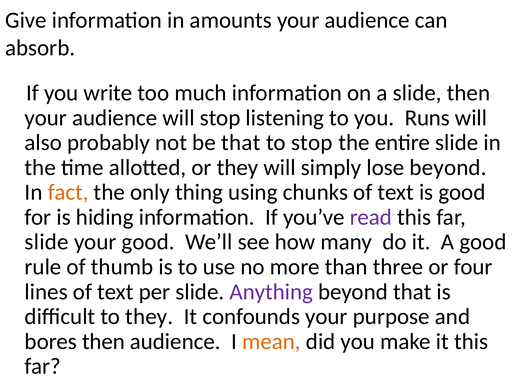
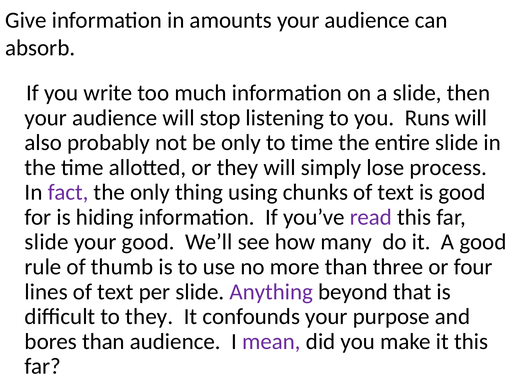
be that: that -> only
to stop: stop -> time
lose beyond: beyond -> process
fact colour: orange -> purple
bores then: then -> than
mean colour: orange -> purple
